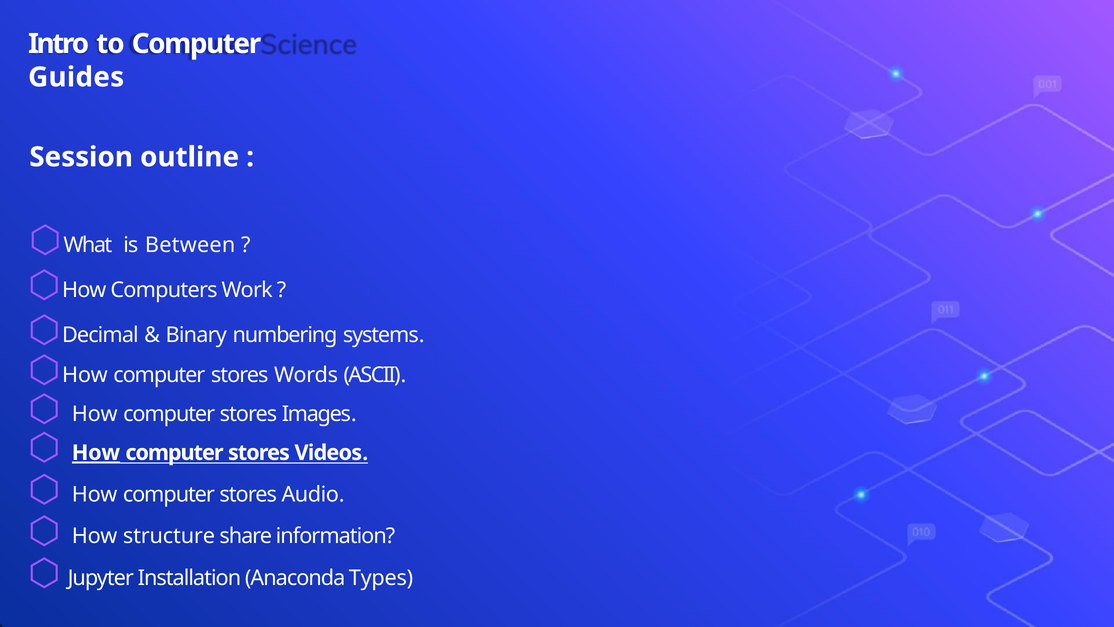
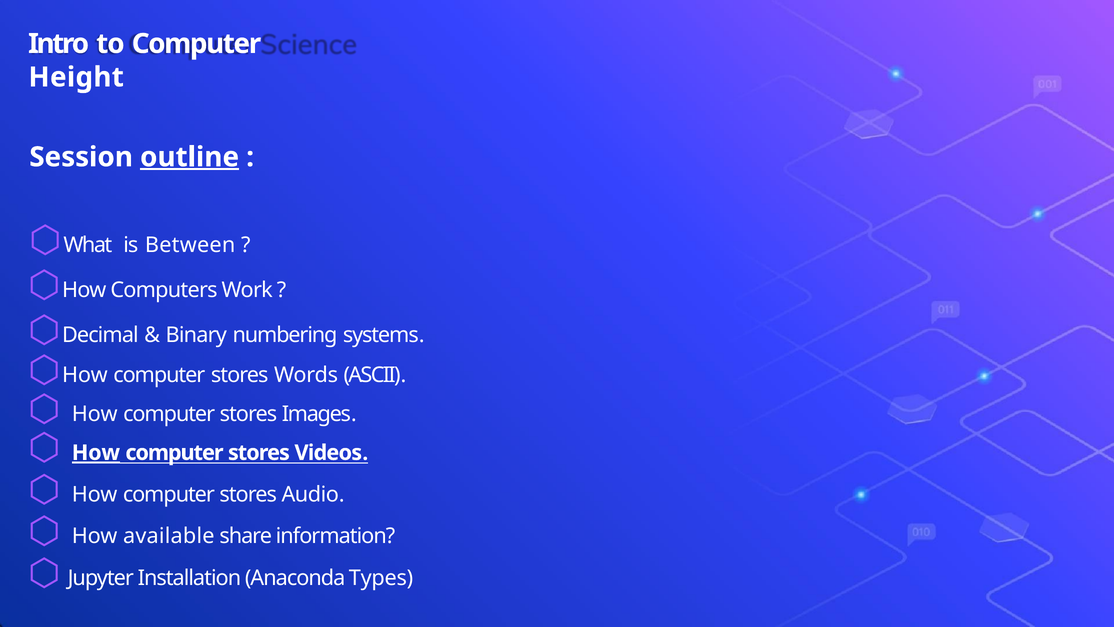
Guides: Guides -> Height
outline underline: none -> present
structure: structure -> available
